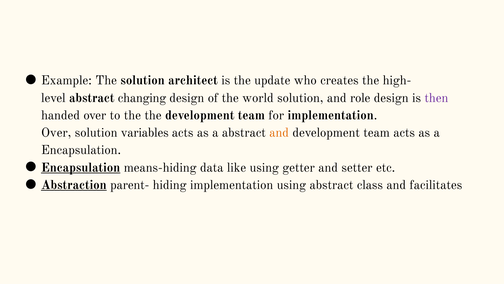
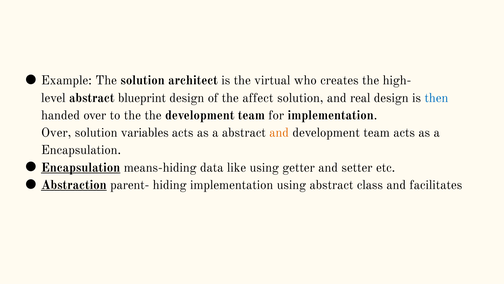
update: update -> virtual
changing: changing -> blueprint
world: world -> affect
role: role -> real
then colour: purple -> blue
